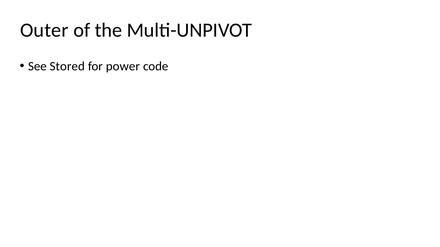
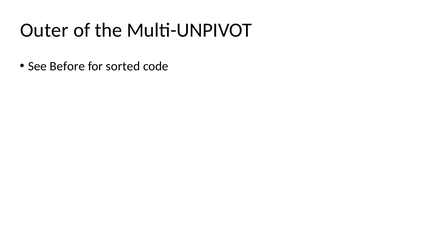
Stored: Stored -> Before
power: power -> sorted
